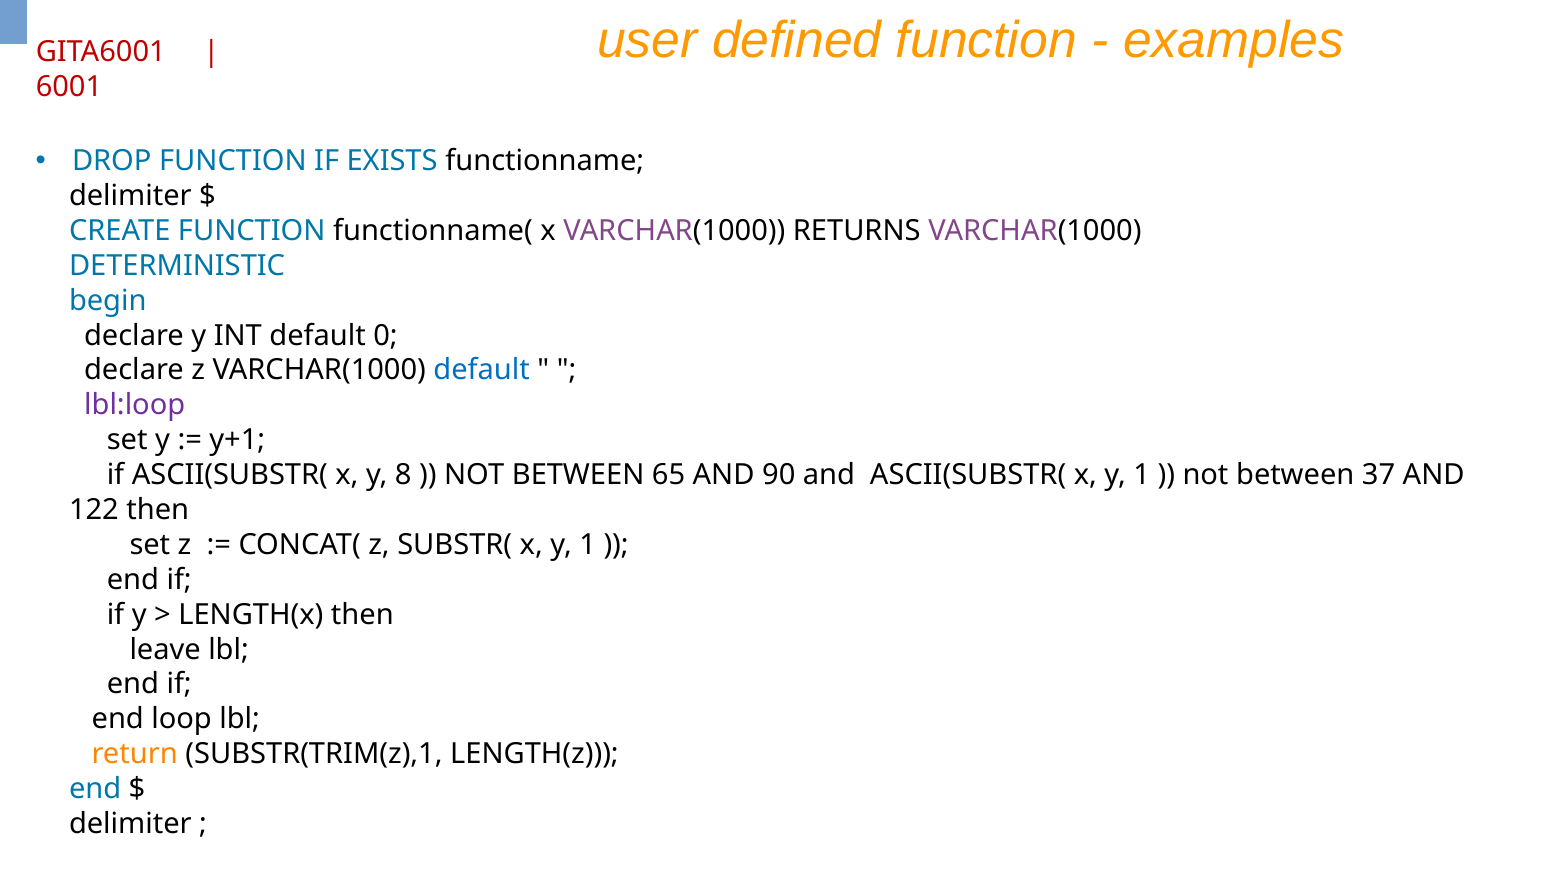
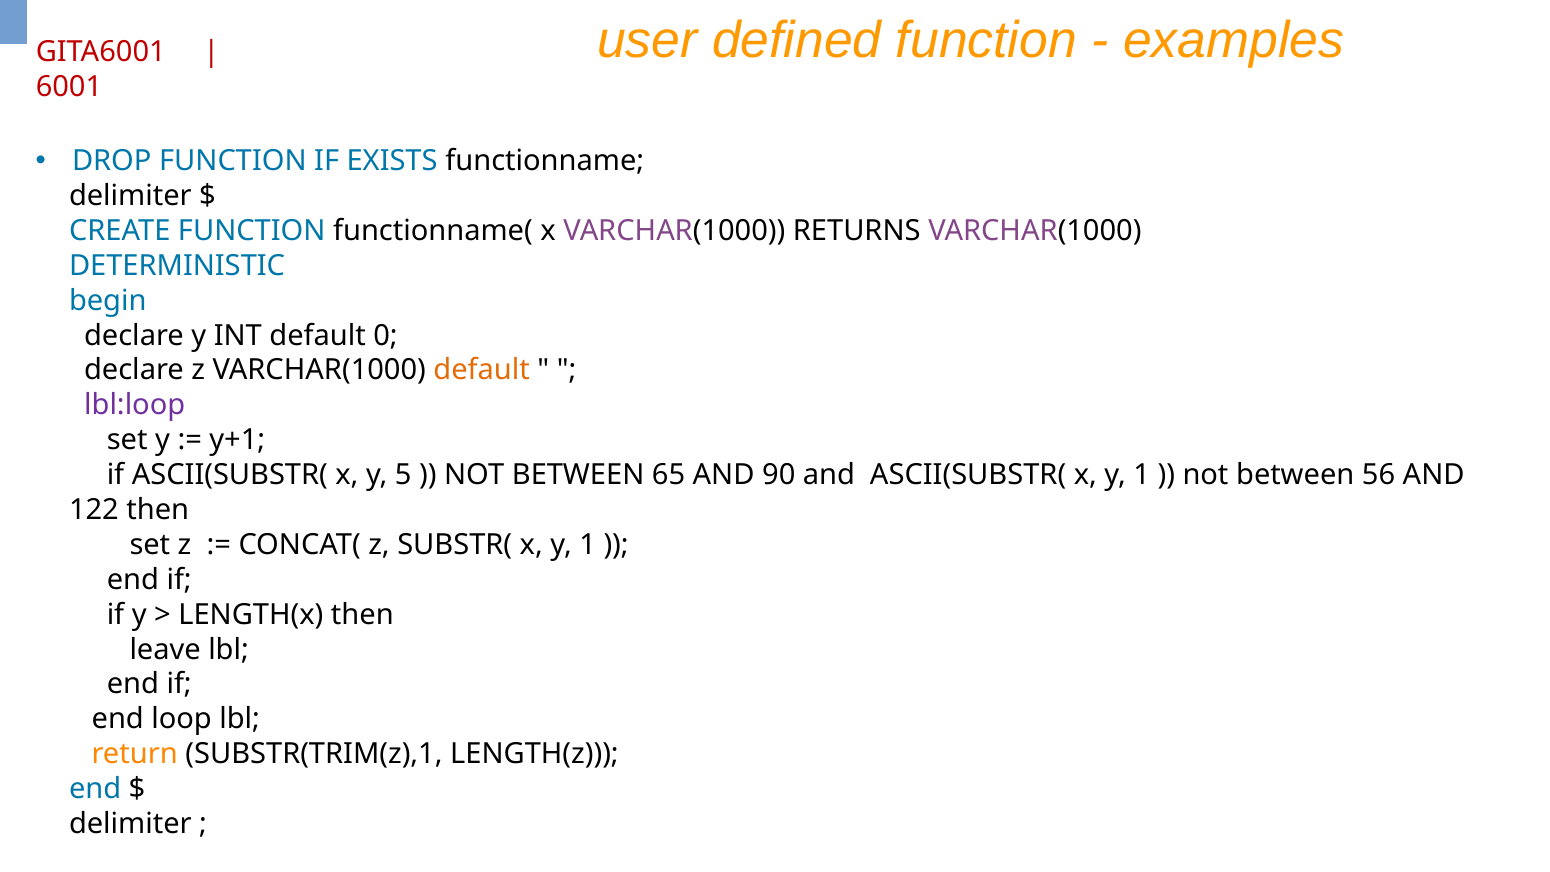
default at (482, 370) colour: blue -> orange
8: 8 -> 5
37: 37 -> 56
